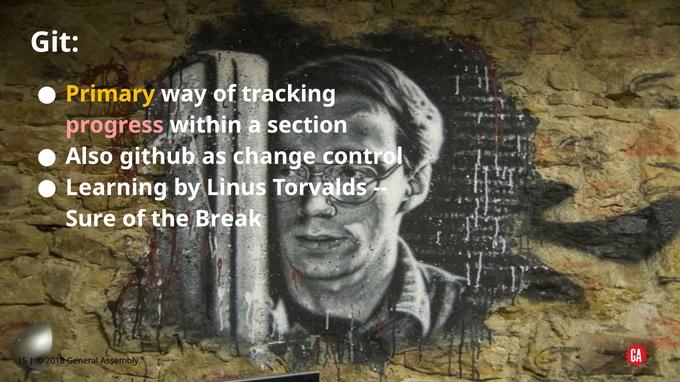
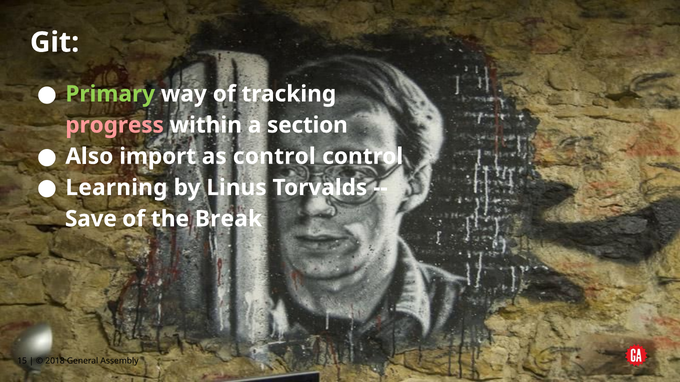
Primary colour: yellow -> light green
github: github -> import
as change: change -> control
Sure: Sure -> Save
